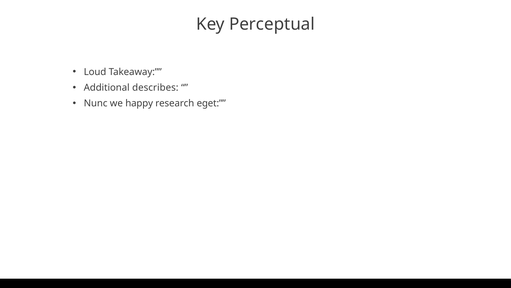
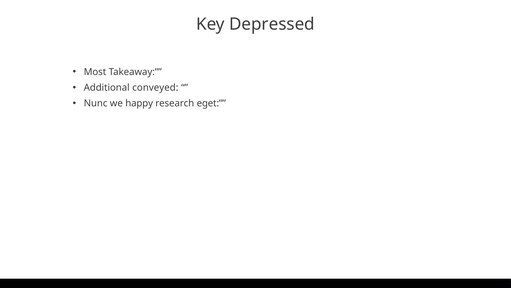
Perceptual: Perceptual -> Depressed
Loud: Loud -> Most
describes: describes -> conveyed
